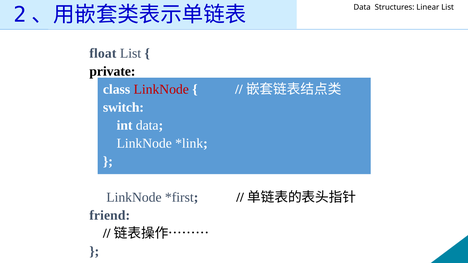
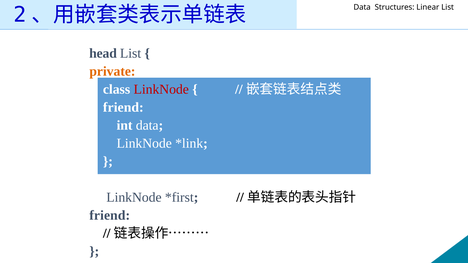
float: float -> head
private colour: black -> orange
switch at (123, 107): switch -> friend
